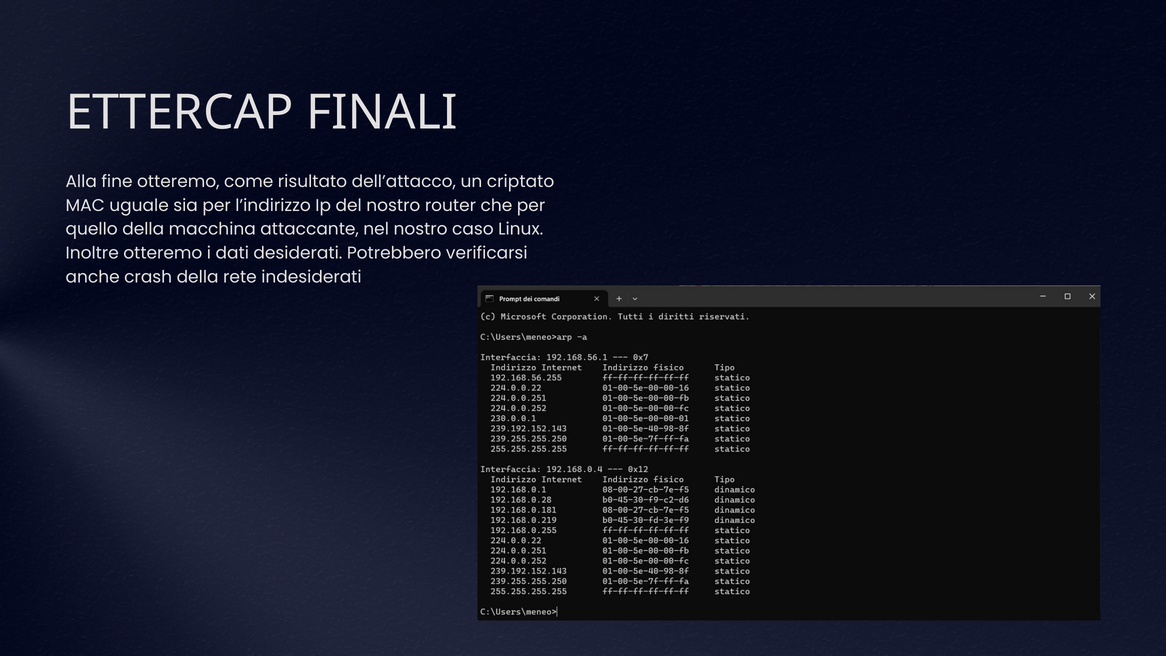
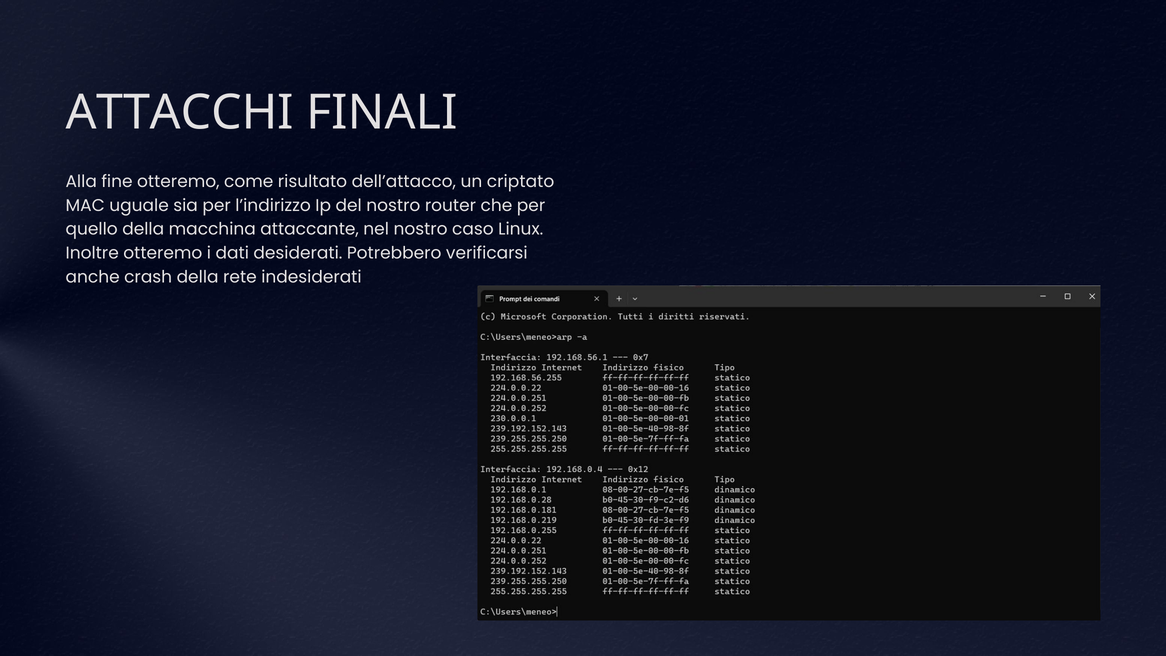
ETTERCAP: ETTERCAP -> ATTACCHI
